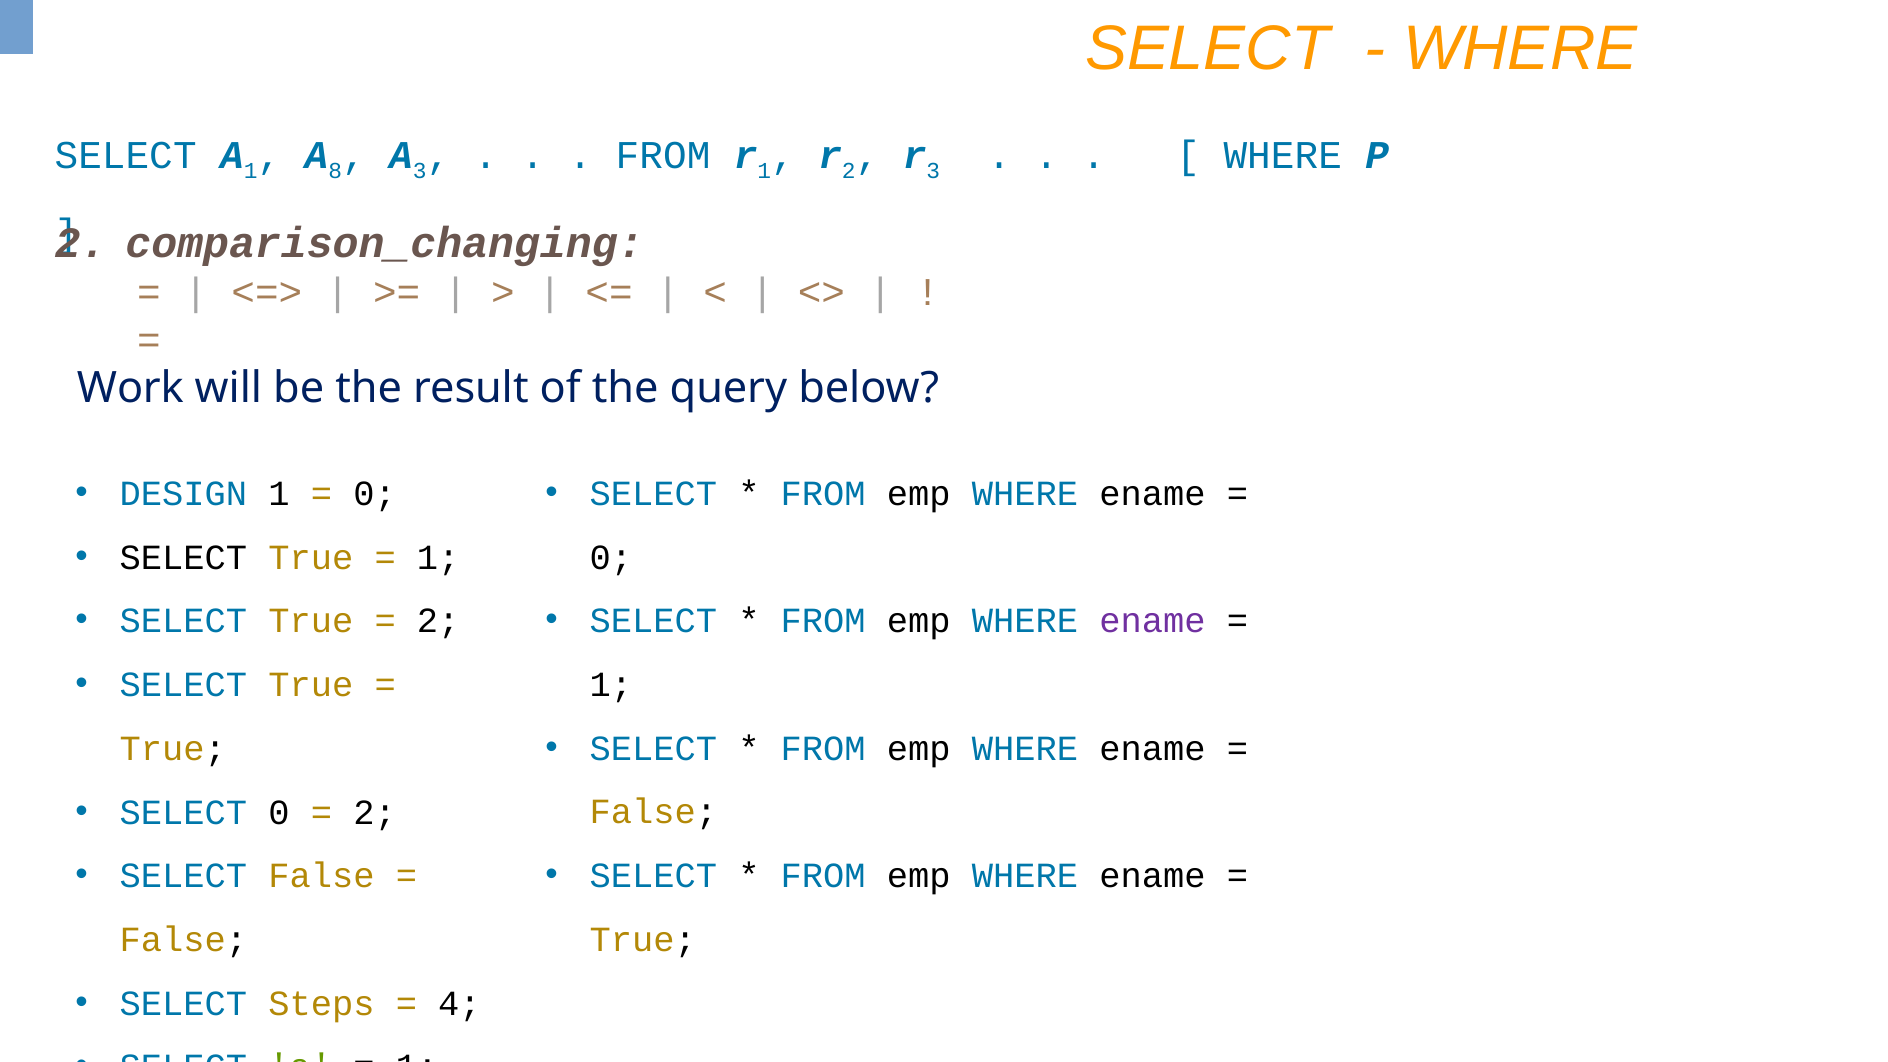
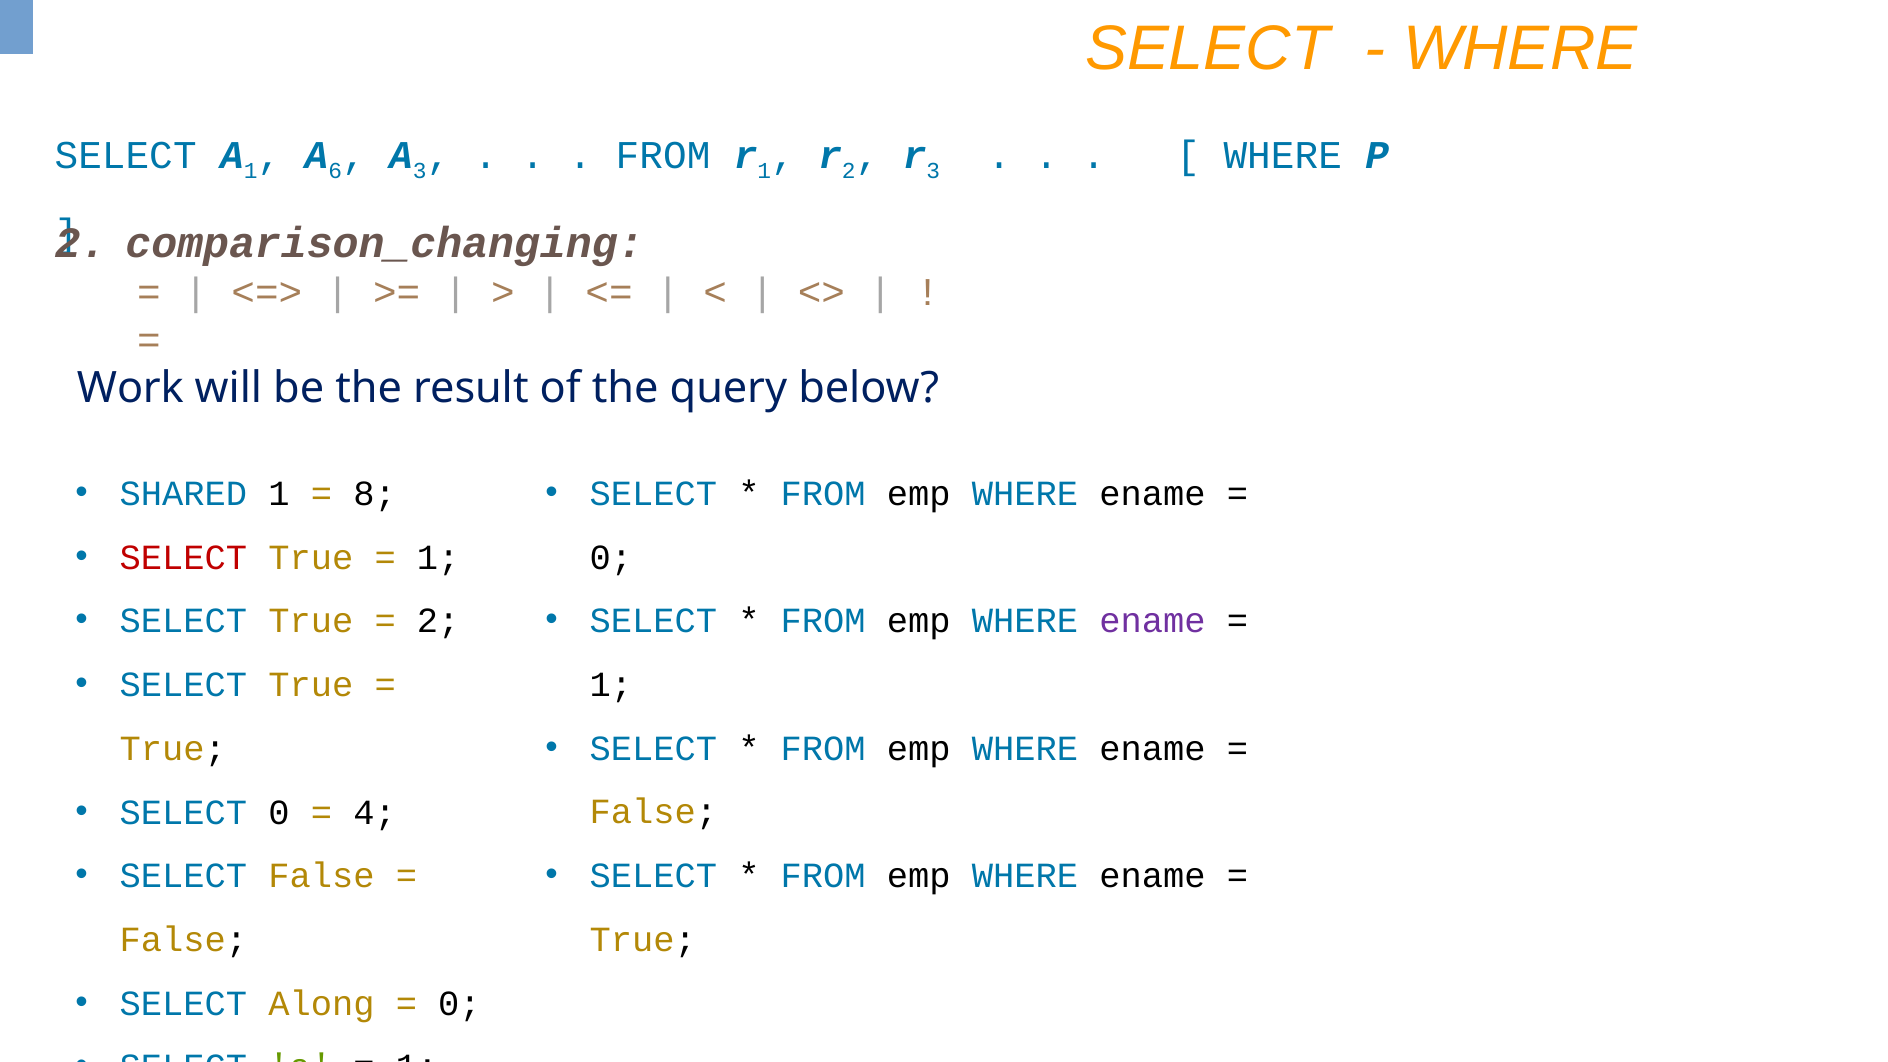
8: 8 -> 6
DESIGN: DESIGN -> SHARED
0 at (375, 494): 0 -> 8
SELECT at (183, 557) colour: black -> red
2 at (375, 812): 2 -> 4
Steps: Steps -> Along
4 at (459, 1003): 4 -> 0
